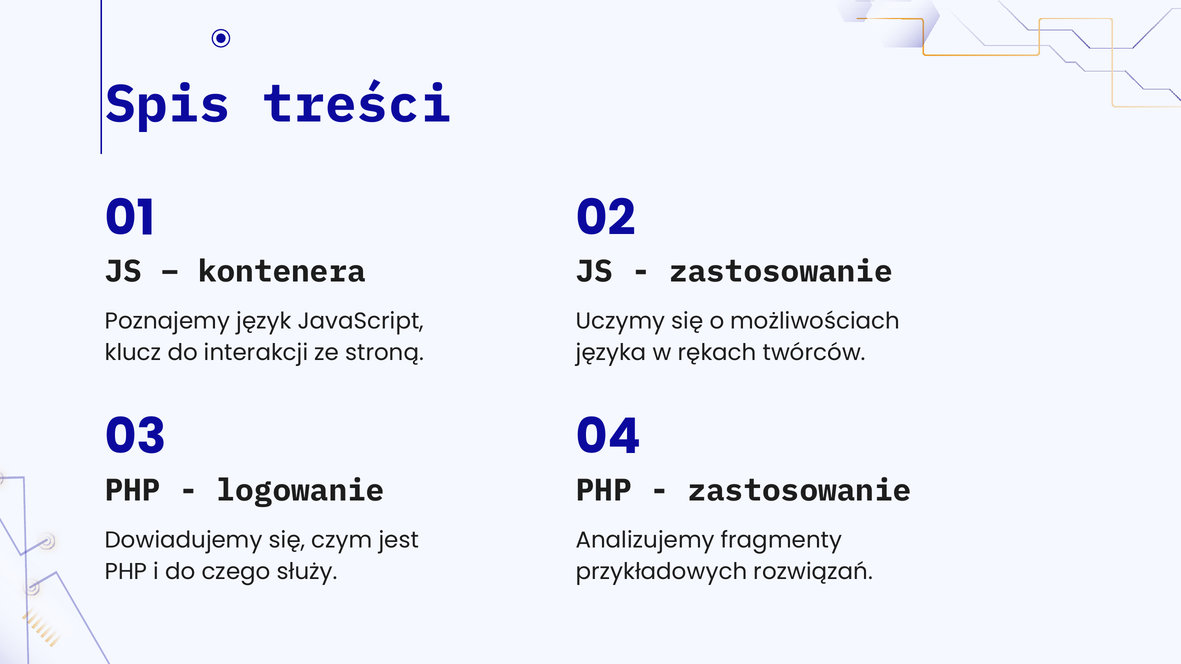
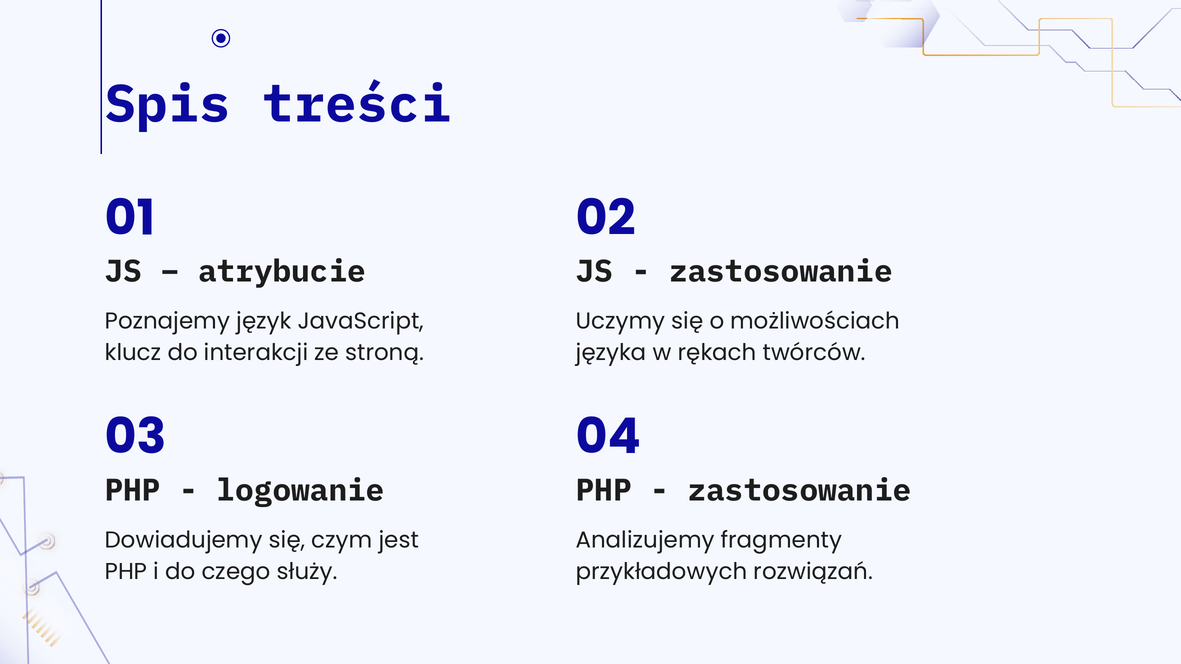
kontenera: kontenera -> atrybucie
